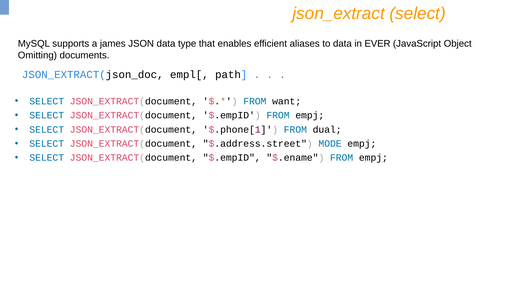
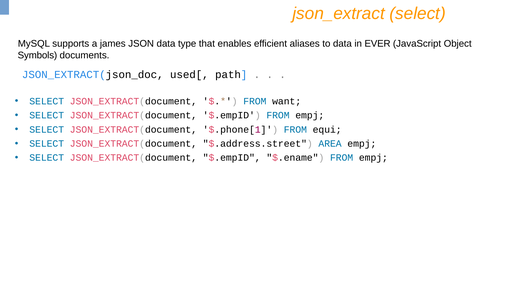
Omitting: Omitting -> Symbols
empl[: empl[ -> used[
dual: dual -> equi
MODE: MODE -> AREA
